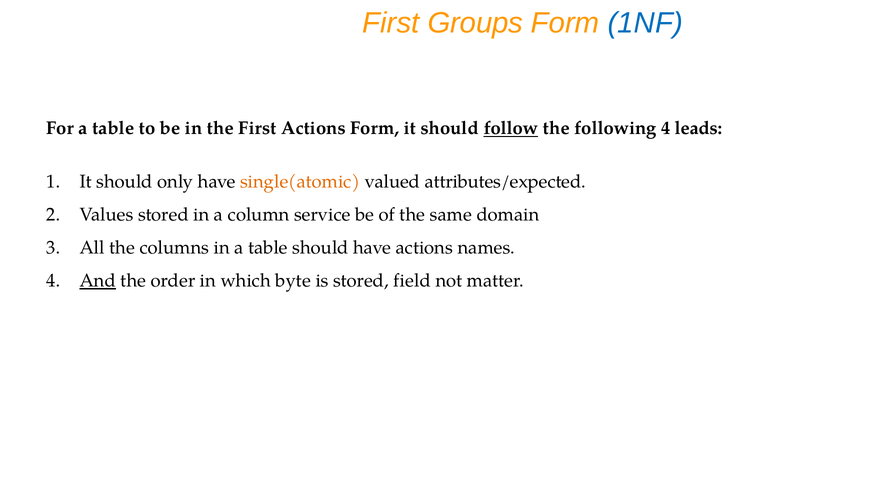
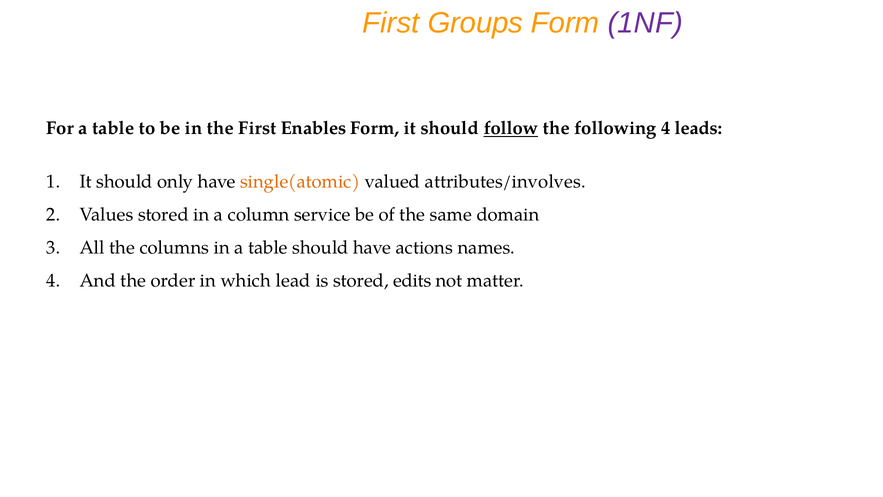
1NF colour: blue -> purple
First Actions: Actions -> Enables
attributes/expected: attributes/expected -> attributes/involves
And underline: present -> none
byte: byte -> lead
field: field -> edits
